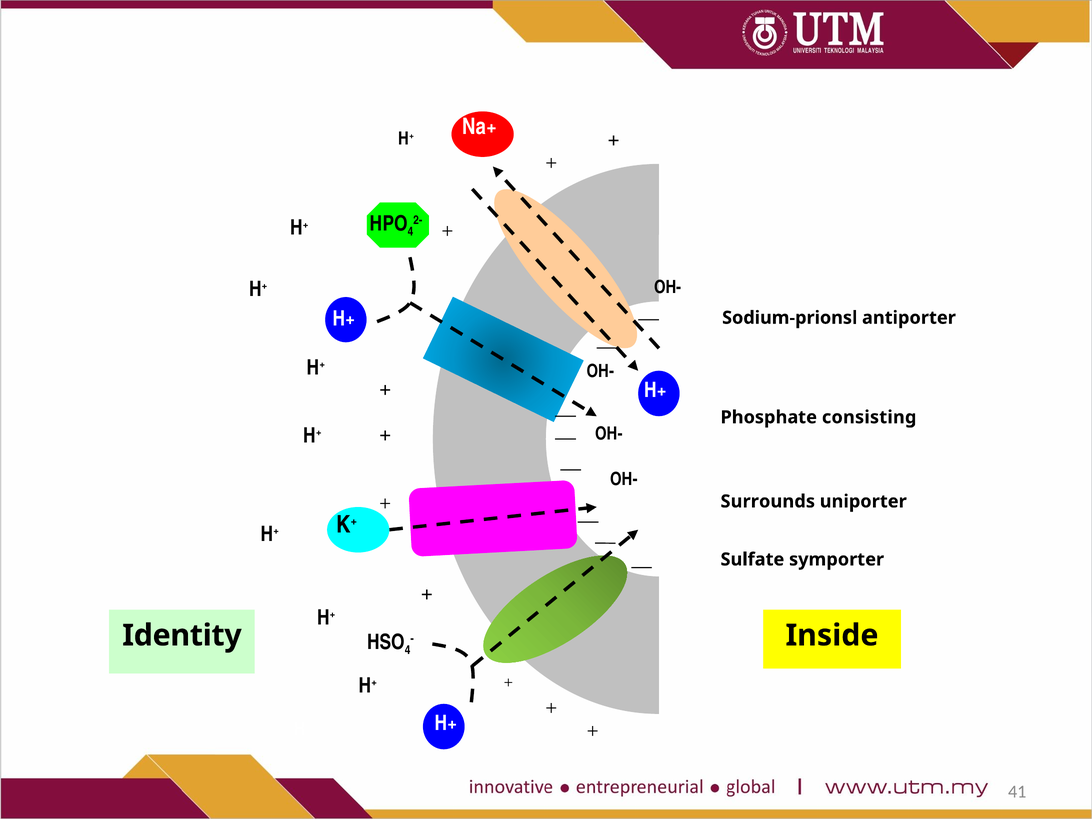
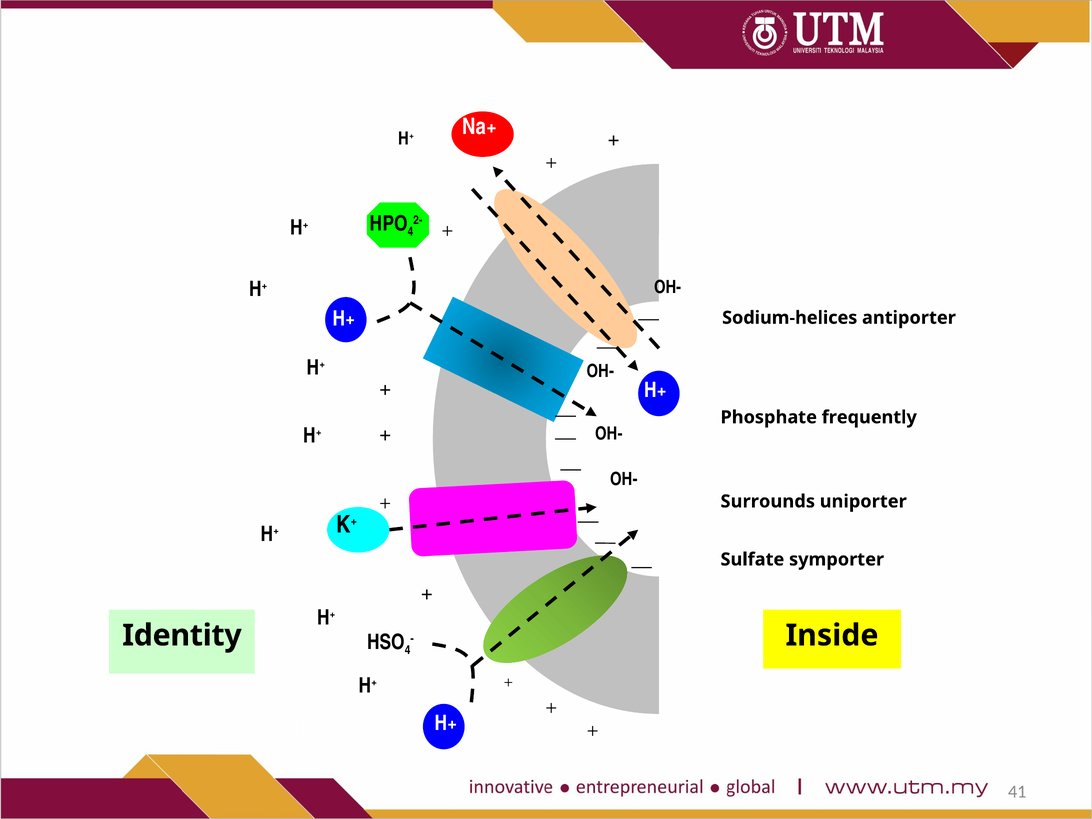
Sodium-prionsl: Sodium-prionsl -> Sodium-helices
consisting: consisting -> frequently
